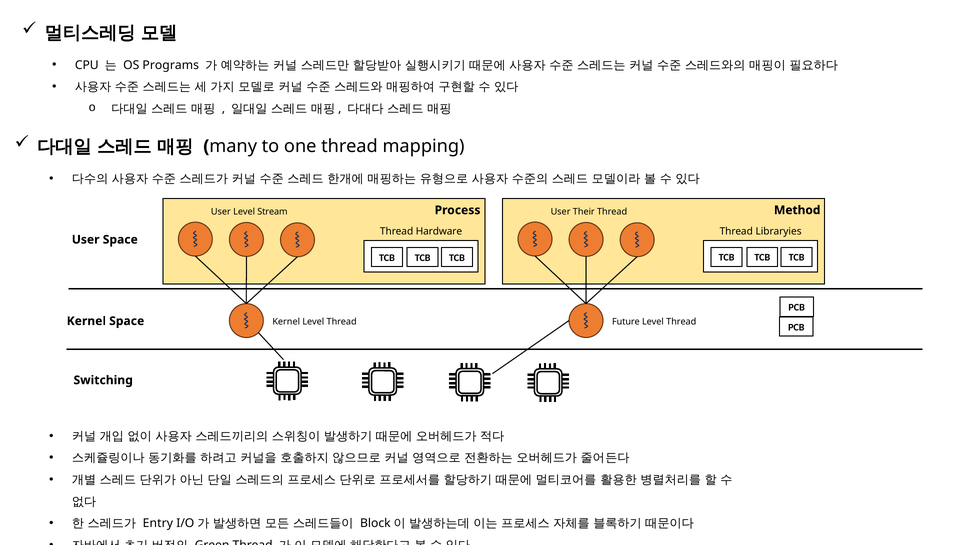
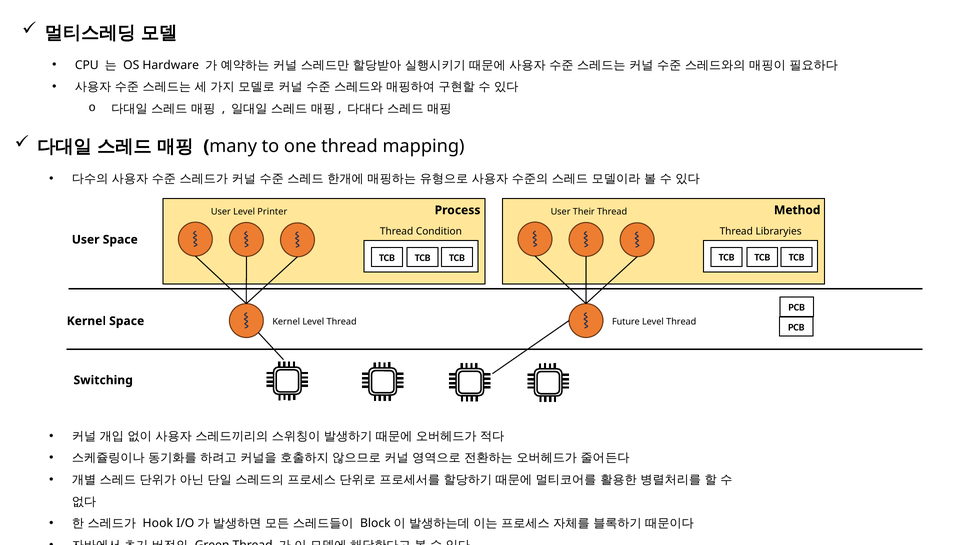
Programs: Programs -> Hardware
Stream: Stream -> Printer
Hardware: Hardware -> Condition
Entry: Entry -> Hook
